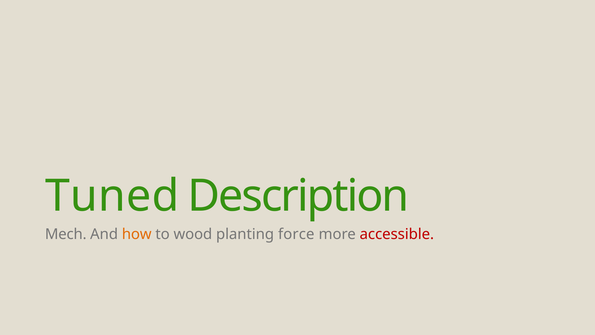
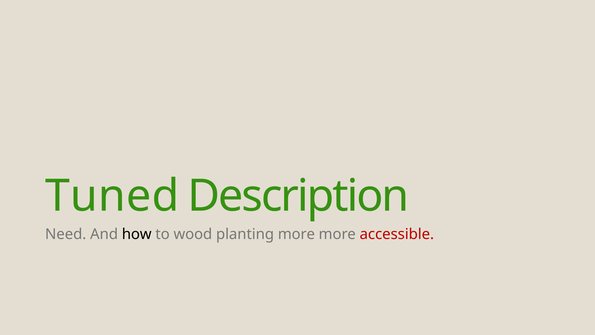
Mech: Mech -> Need
how colour: orange -> black
planting force: force -> more
